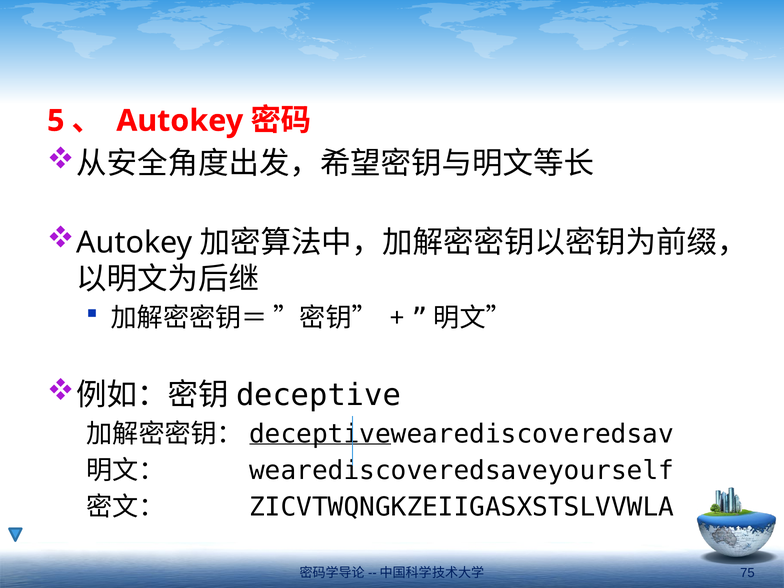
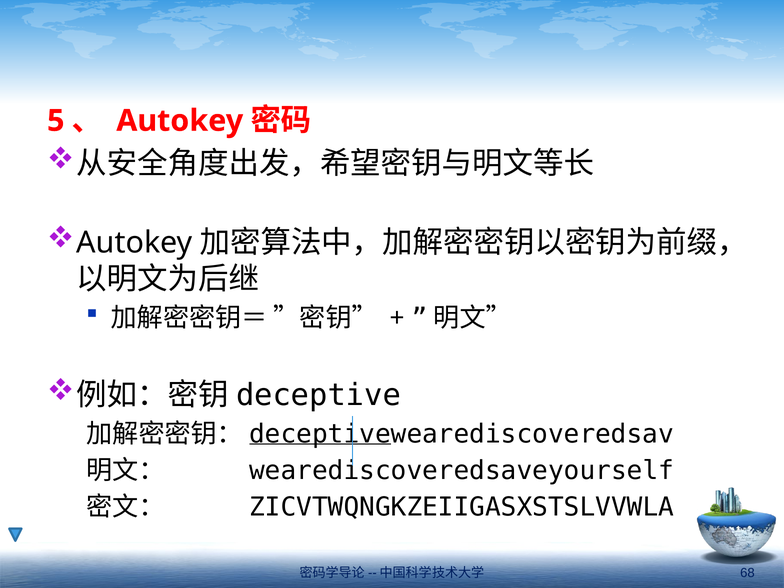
75: 75 -> 68
